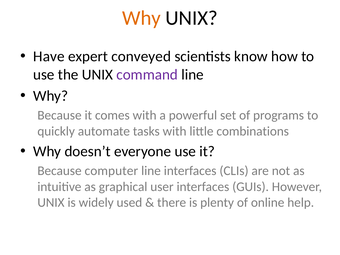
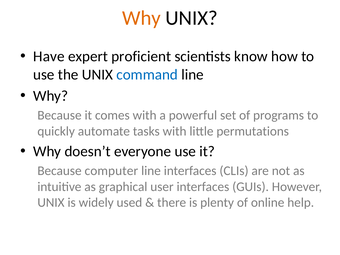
conveyed: conveyed -> proficient
command colour: purple -> blue
combinations: combinations -> permutations
